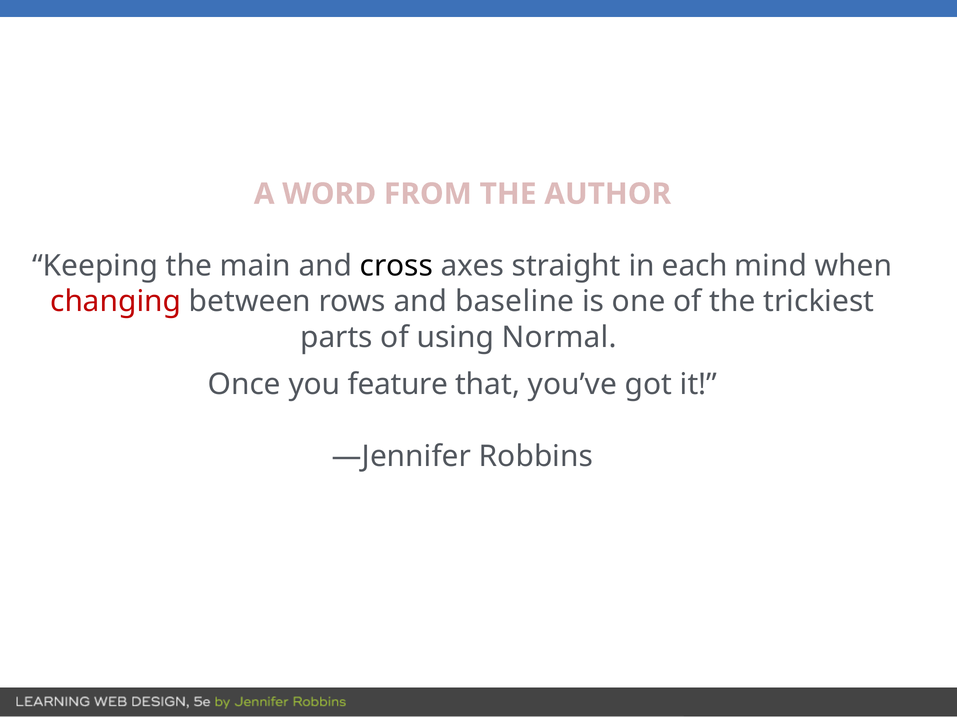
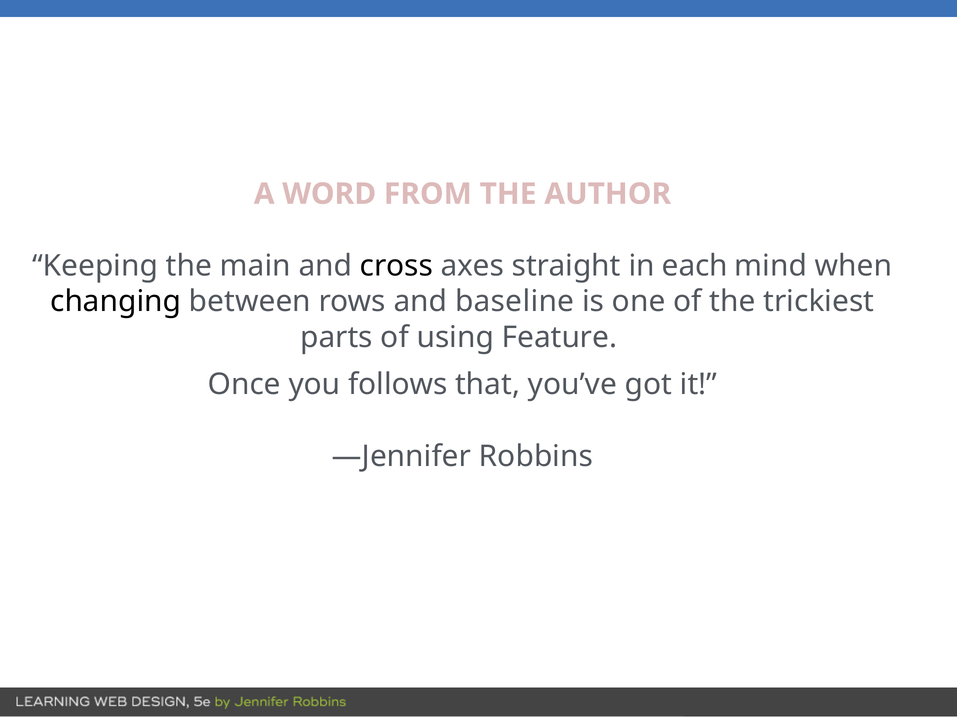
changing colour: red -> black
Normal: Normal -> Feature
feature: feature -> follows
